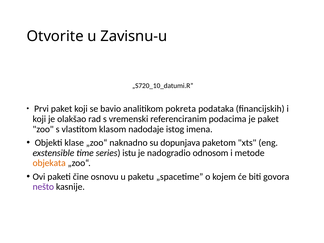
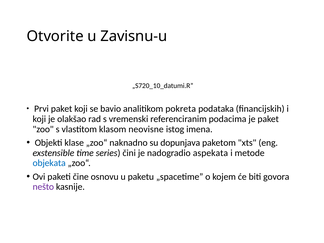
nadodaje: nadodaje -> neovisne
istu: istu -> čini
odnosom: odnosom -> aspekata
objekata colour: orange -> blue
